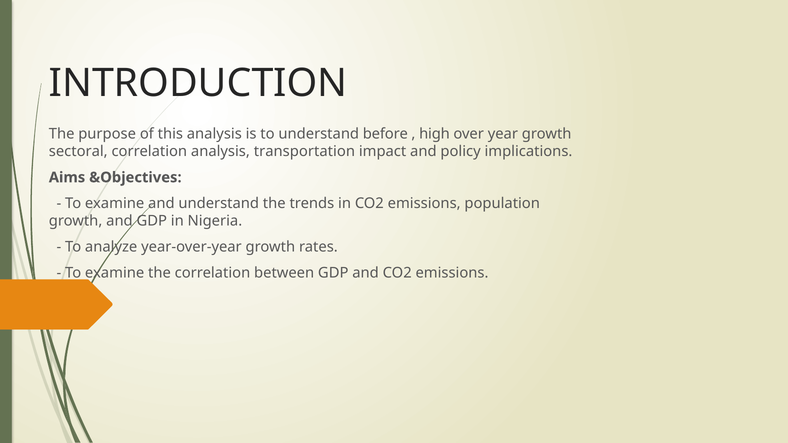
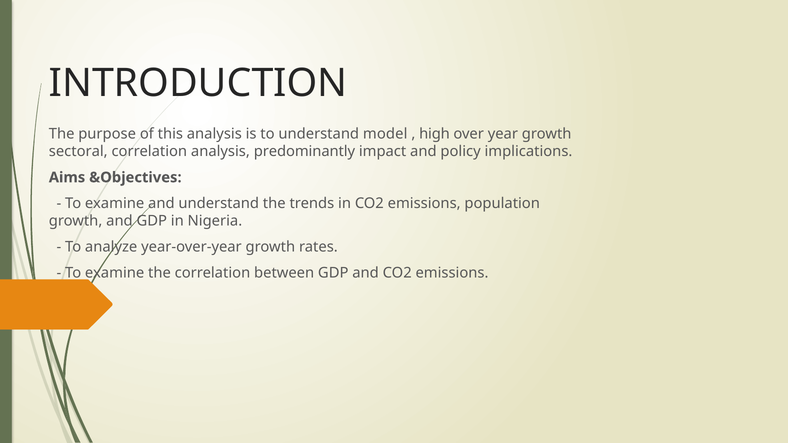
before: before -> model
transportation: transportation -> predominantly
